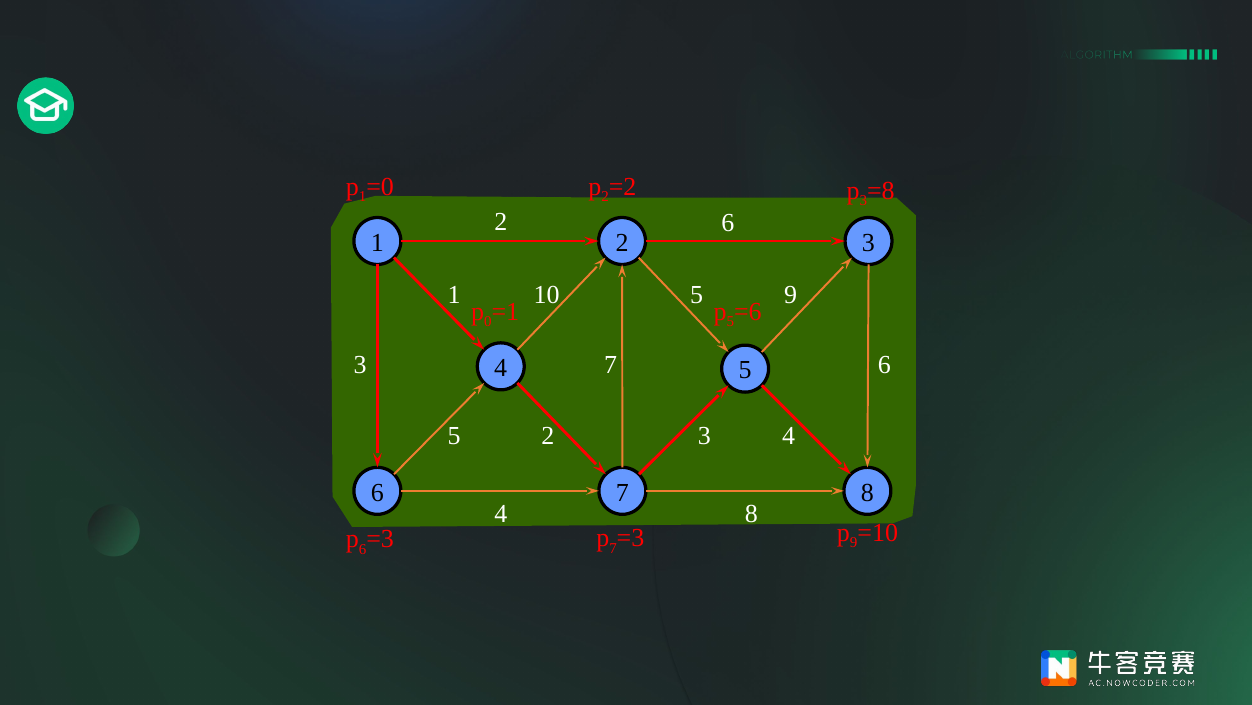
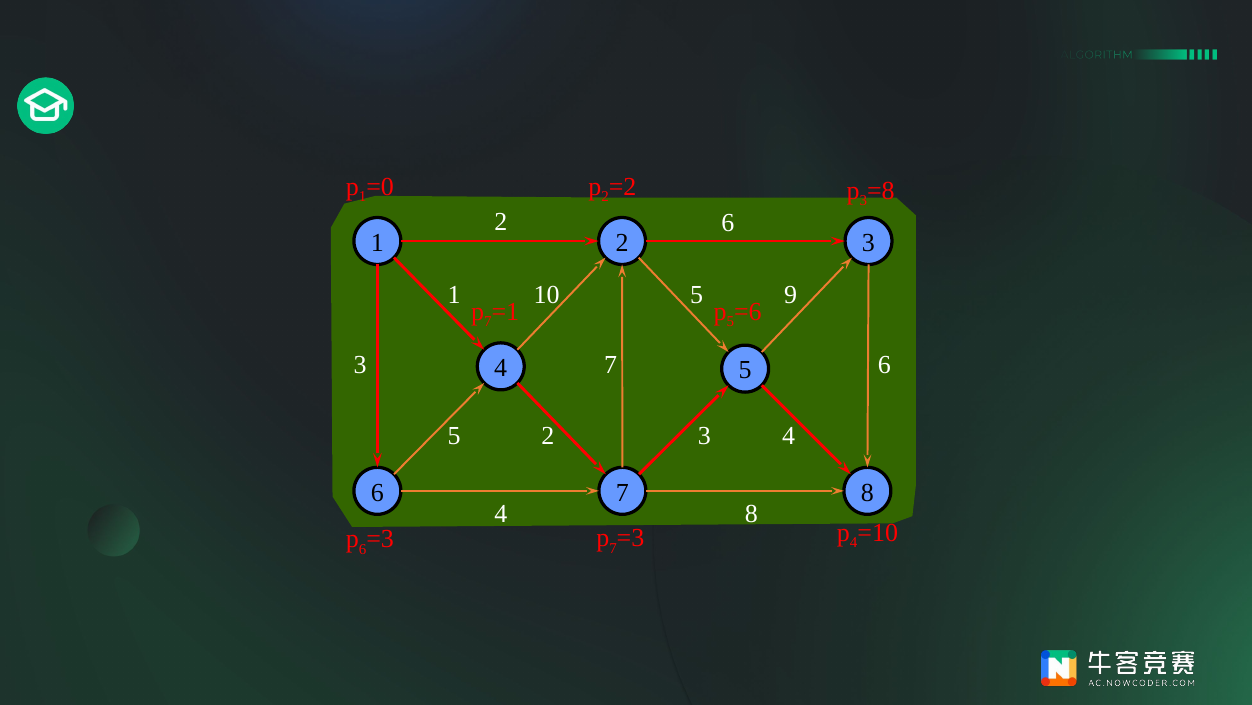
0 at (488, 322): 0 -> 7
9 at (854, 542): 9 -> 4
